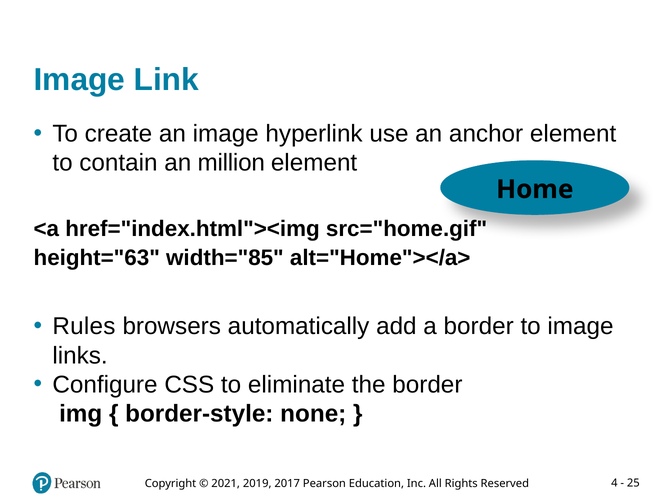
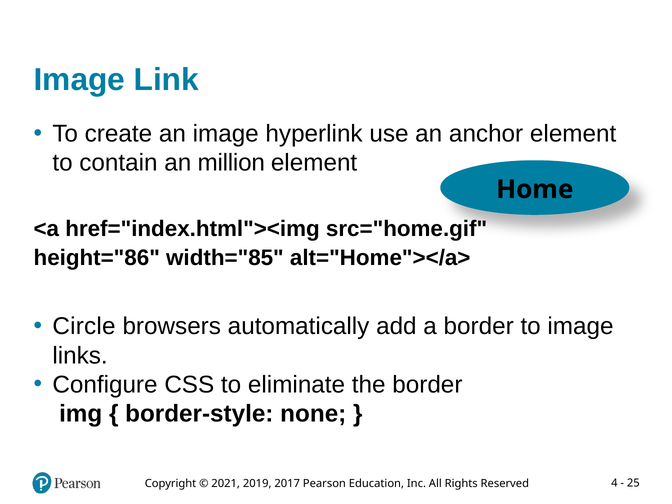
height="63: height="63 -> height="86
Rules: Rules -> Circle
